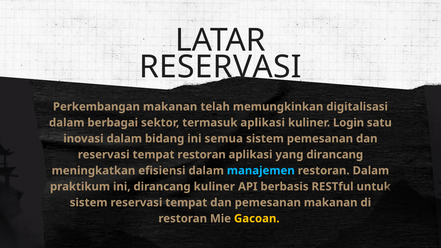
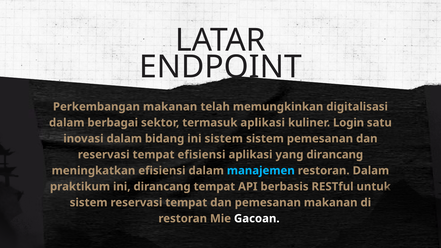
RESERVASI at (220, 67): RESERVASI -> ENDPOINT
ini semua: semua -> sistem
restoran at (202, 155): restoran -> efisiensi
kuliner at (214, 187): kuliner -> tempat
Gacoan colour: yellow -> white
